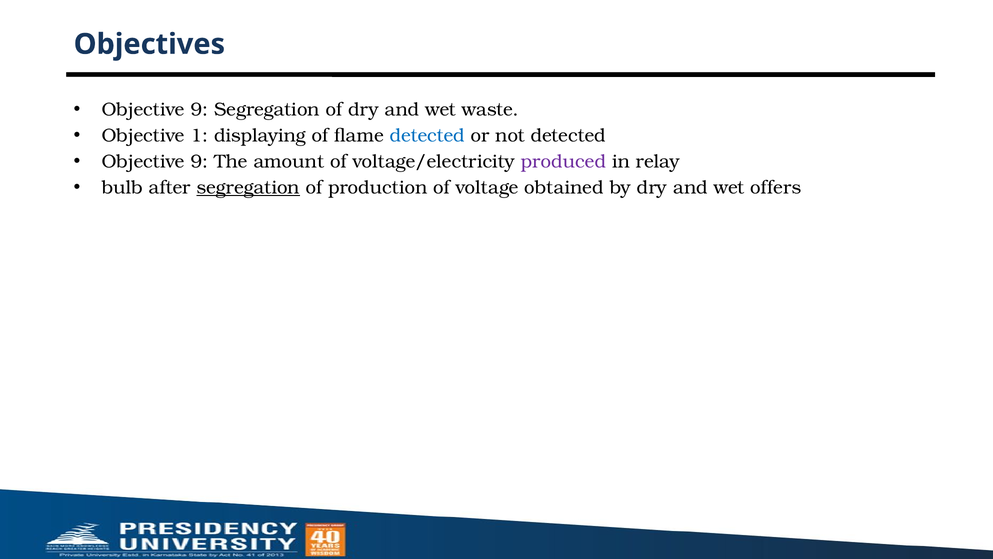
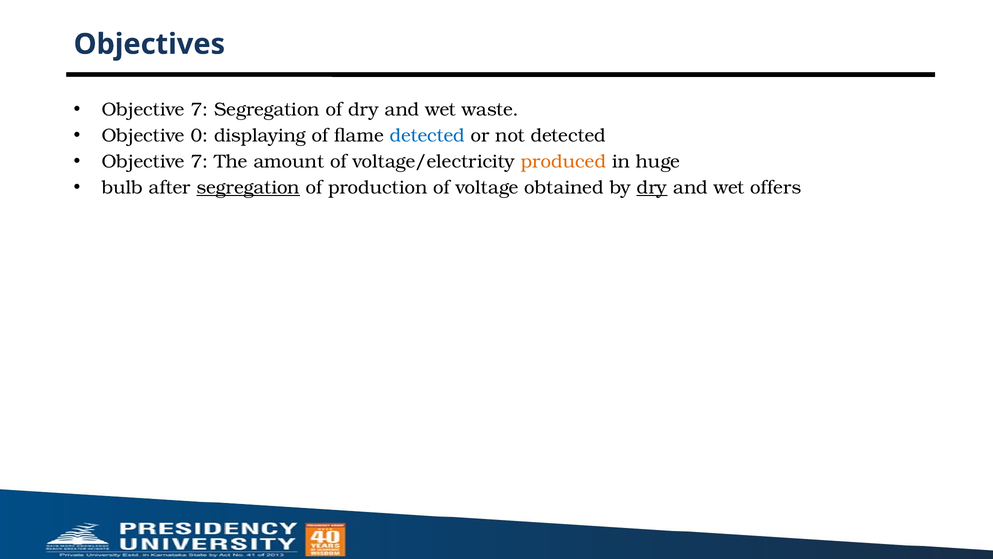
9 at (199, 109): 9 -> 7
1: 1 -> 0
9 at (199, 161): 9 -> 7
produced colour: purple -> orange
relay: relay -> huge
dry at (652, 187) underline: none -> present
